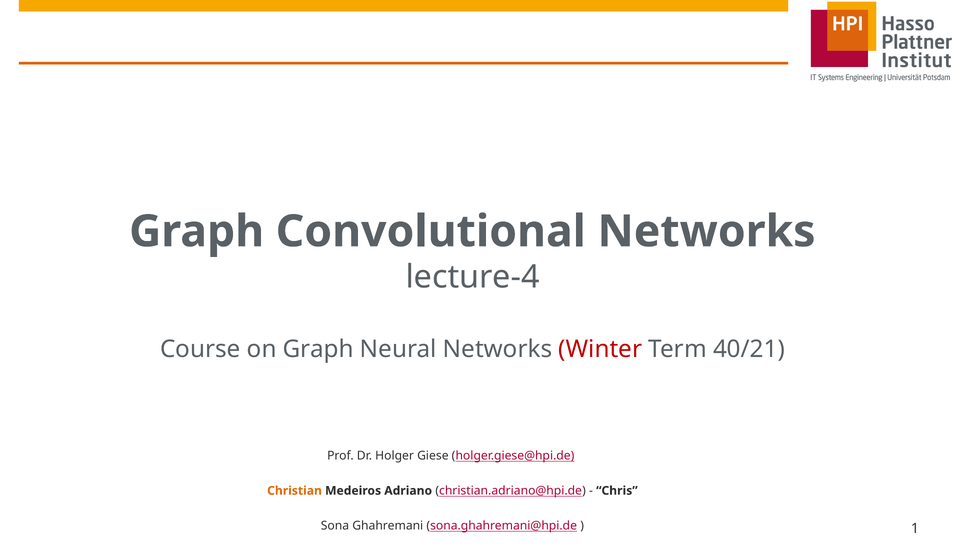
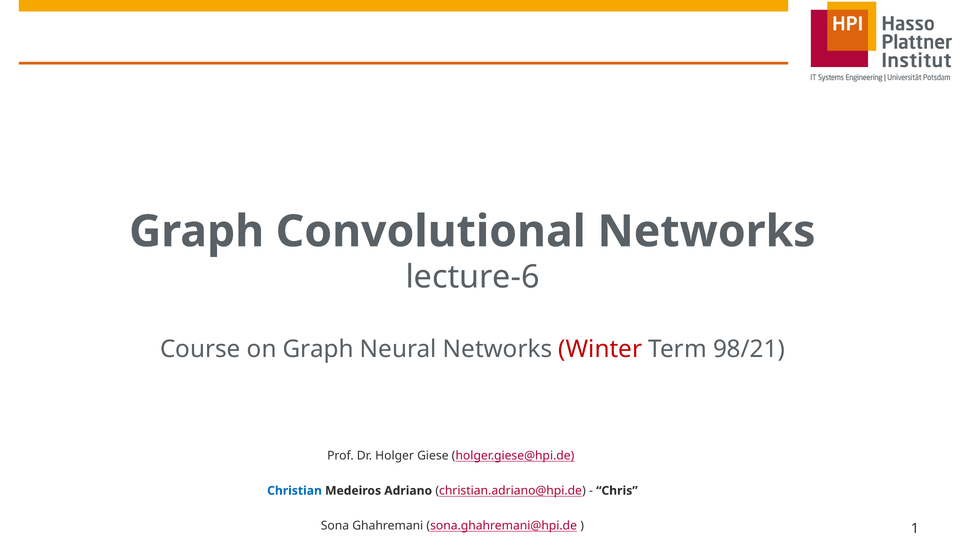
lecture-4: lecture-4 -> lecture-6
40/21: 40/21 -> 98/21
Christian colour: orange -> blue
